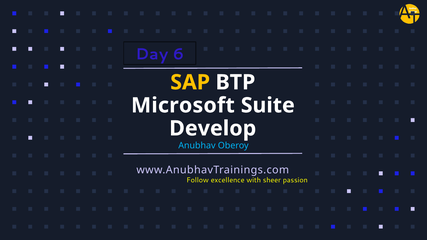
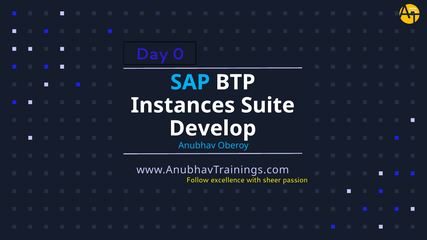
6: 6 -> 0
SAP colour: yellow -> light blue
Microsoft: Microsoft -> Instances
